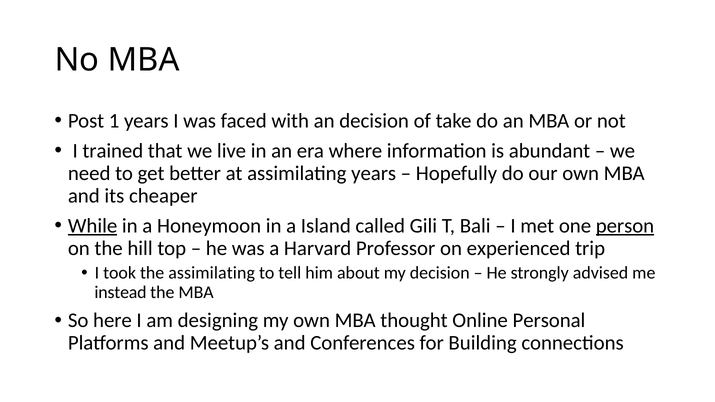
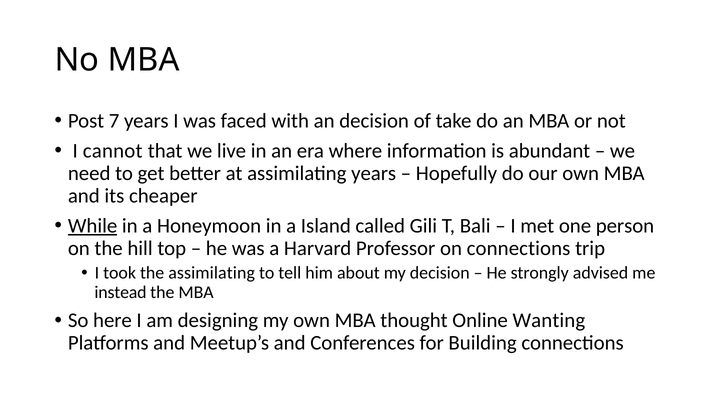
1: 1 -> 7
trained: trained -> cannot
person underline: present -> none
on experienced: experienced -> connections
Personal: Personal -> Wanting
